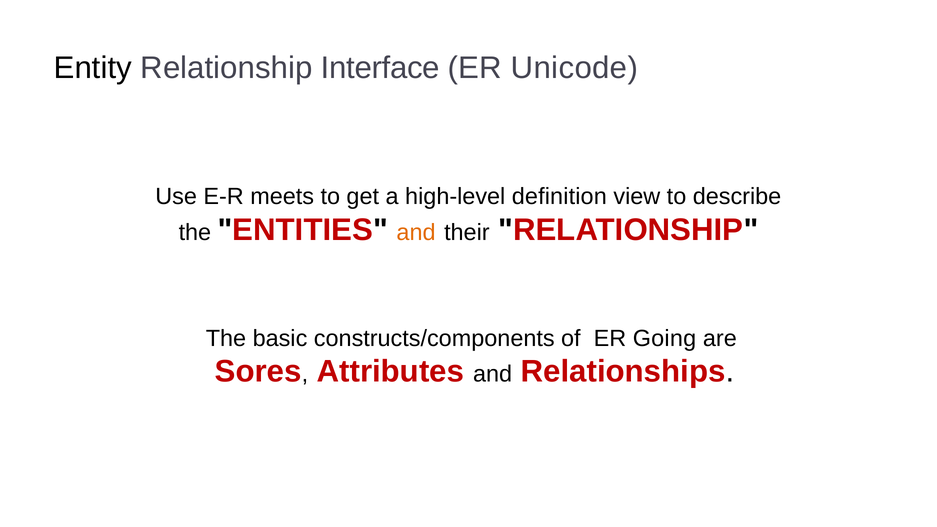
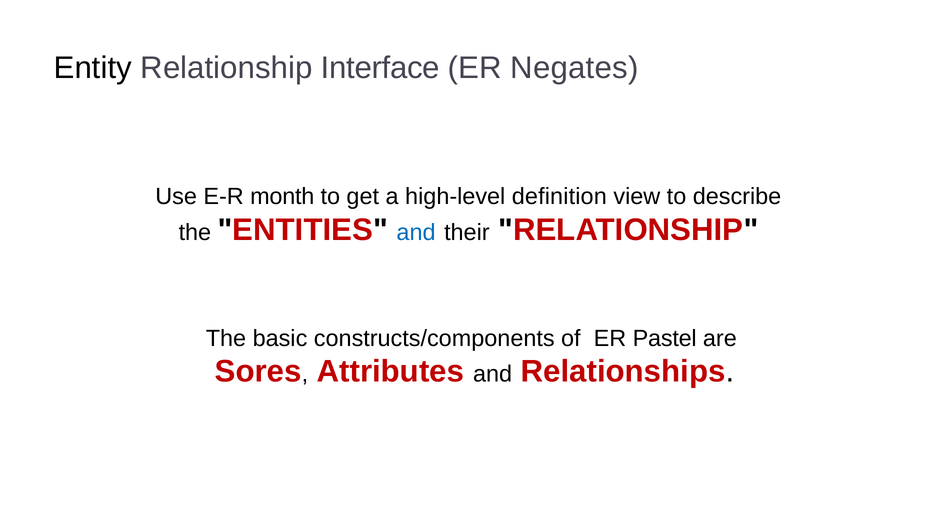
Unicode: Unicode -> Negates
meets: meets -> month
and at (416, 232) colour: orange -> blue
Going: Going -> Pastel
